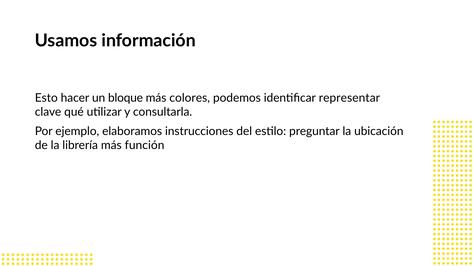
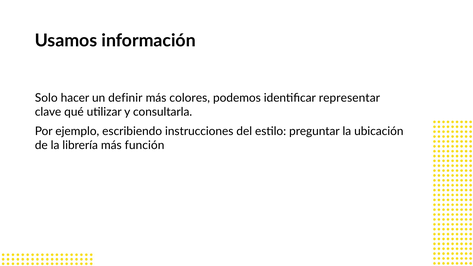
Esto: Esto -> Solo
bloque: bloque -> definir
elaboramos: elaboramos -> escribiendo
